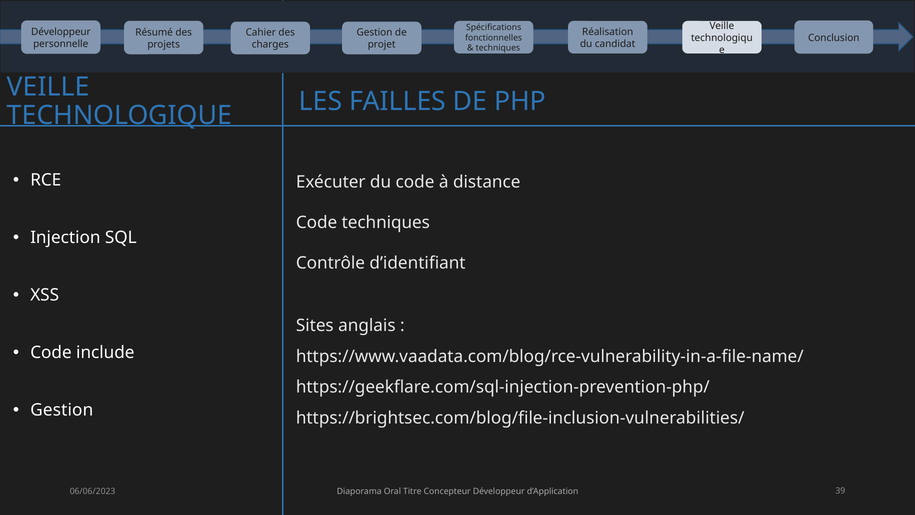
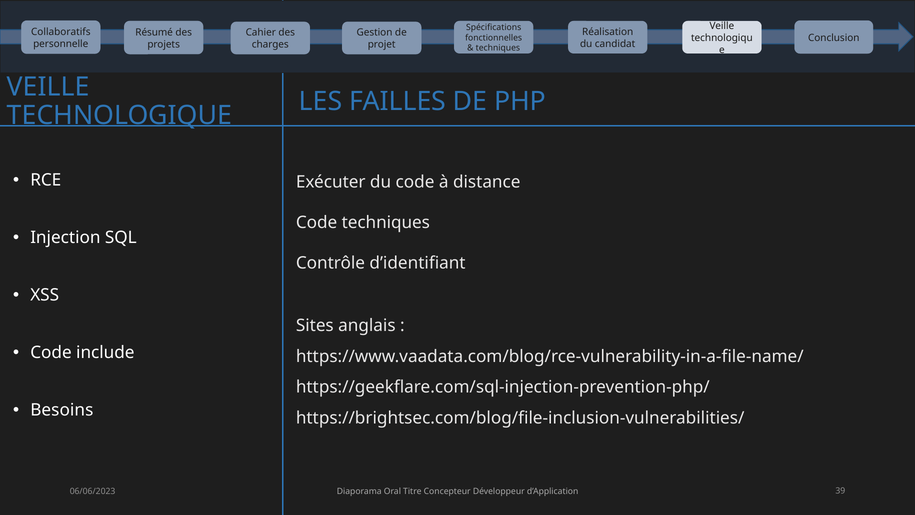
Développeur at (61, 32): Développeur -> Collaboratifs
Gestion at (62, 410): Gestion -> Besoins
